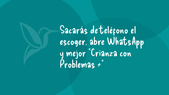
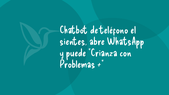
Sacarás: Sacarás -> Chatbot
escoger: escoger -> sientes
mejor: mejor -> puede
